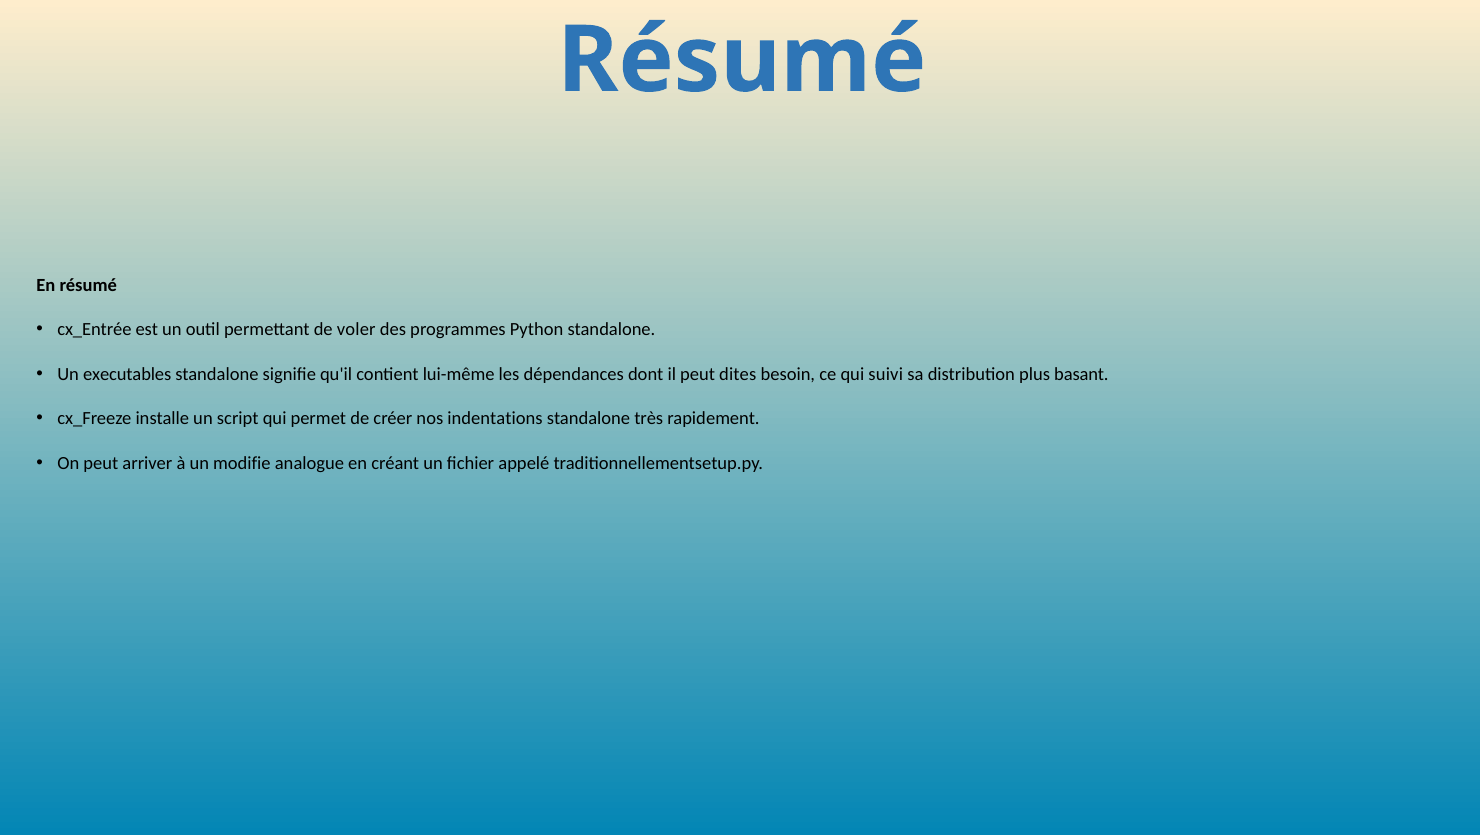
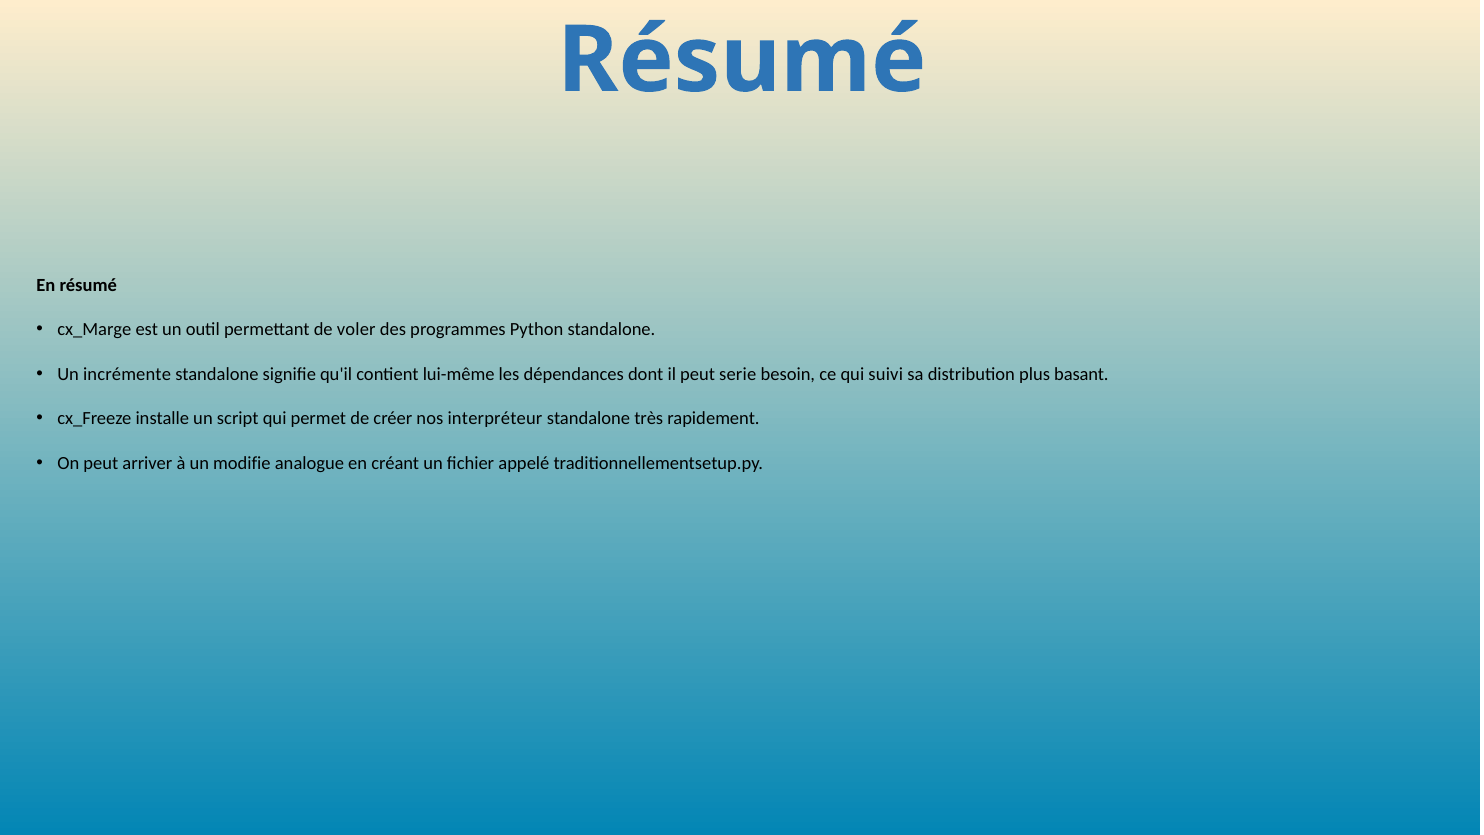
cx_Entrée: cx_Entrée -> cx_Marge
executables: executables -> incrémente
dites: dites -> serie
indentations: indentations -> interpréteur
